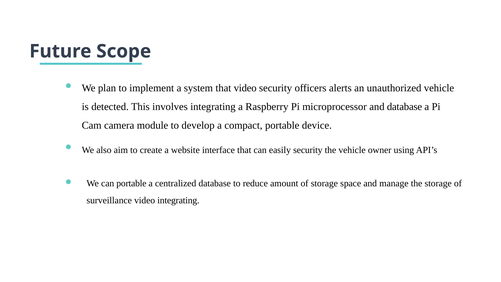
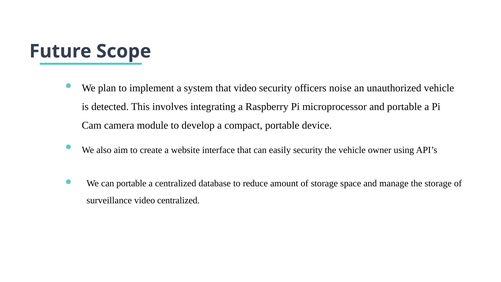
alerts: alerts -> noise
and database: database -> portable
video integrating: integrating -> centralized
